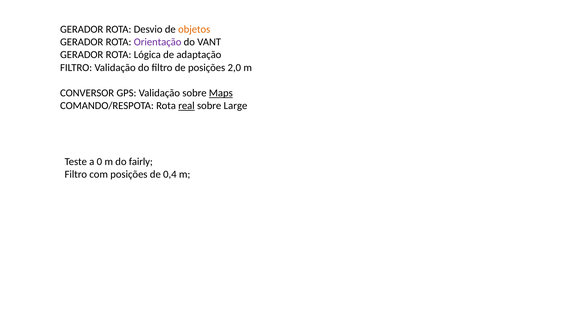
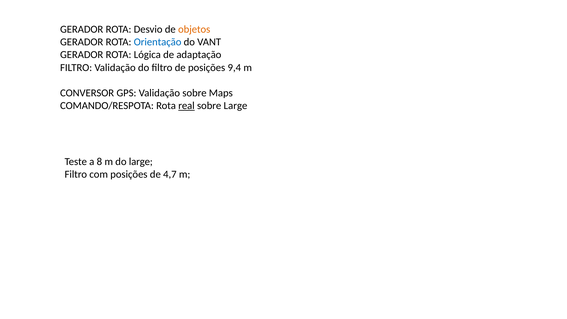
Orientação colour: purple -> blue
2,0: 2,0 -> 9,4
Maps underline: present -> none
0: 0 -> 8
do fairly: fairly -> large
0,4: 0,4 -> 4,7
